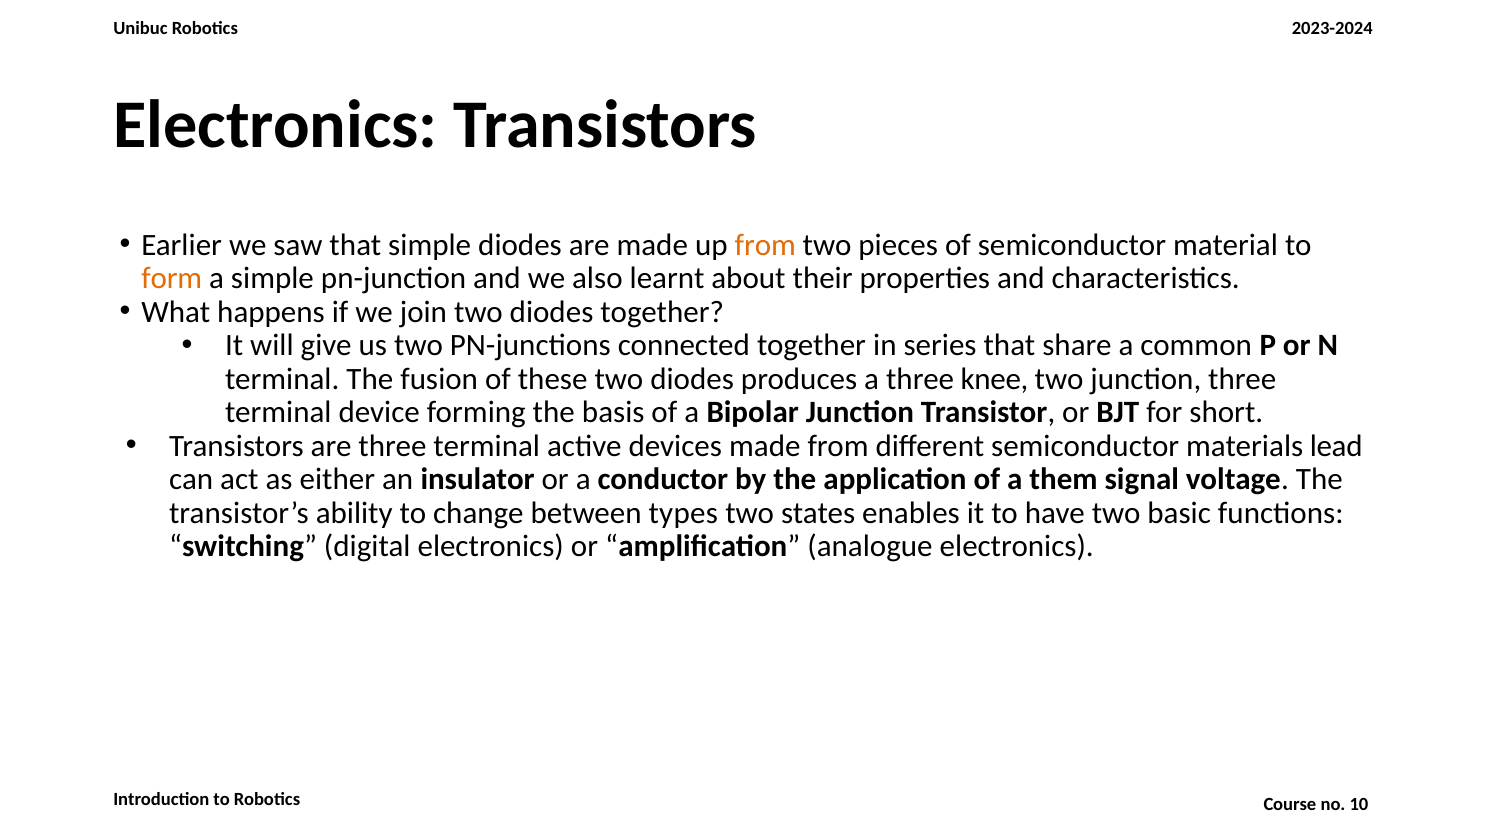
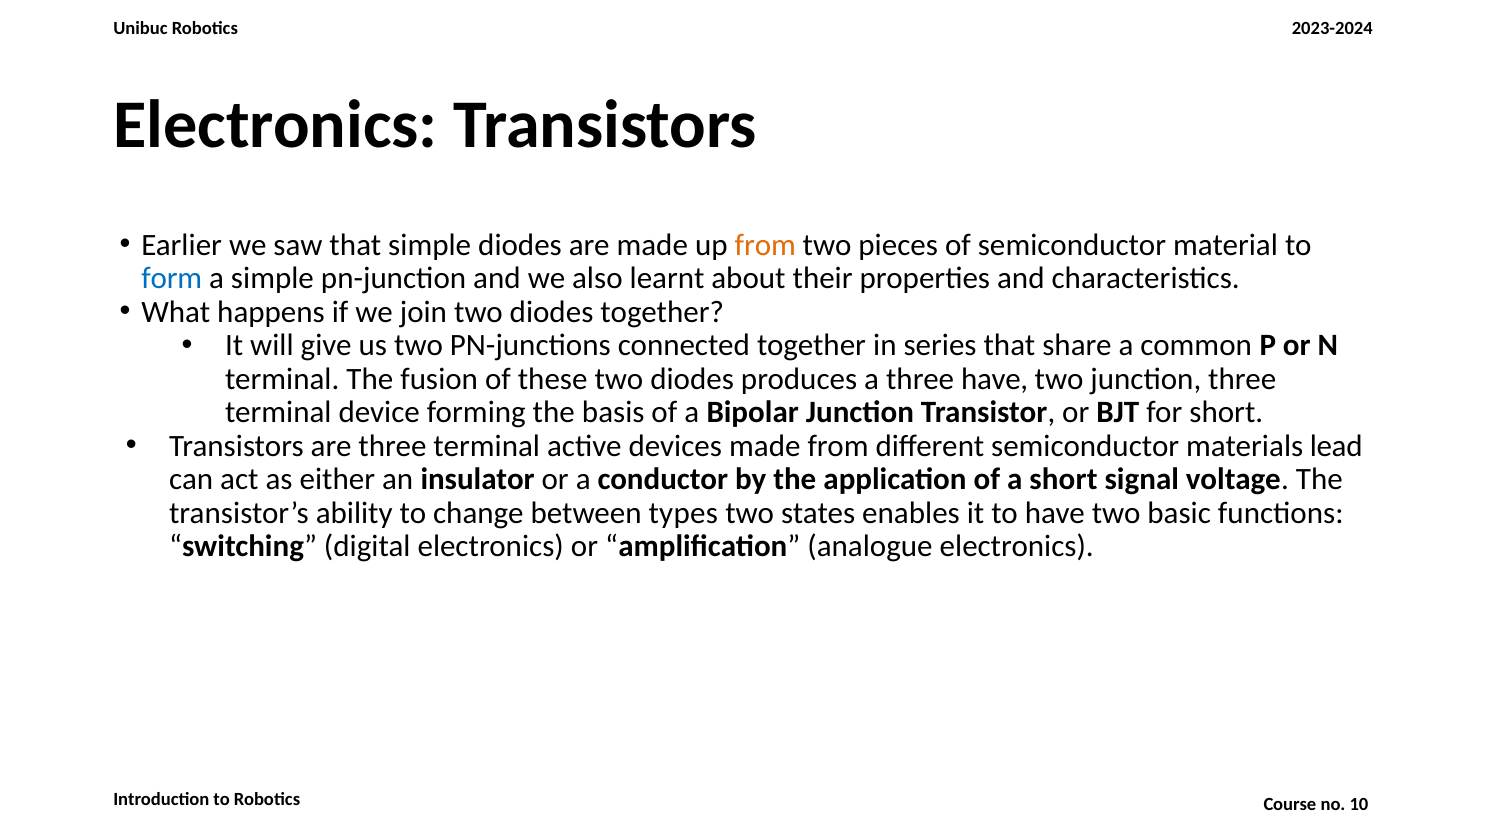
form colour: orange -> blue
three knee: knee -> have
a them: them -> short
